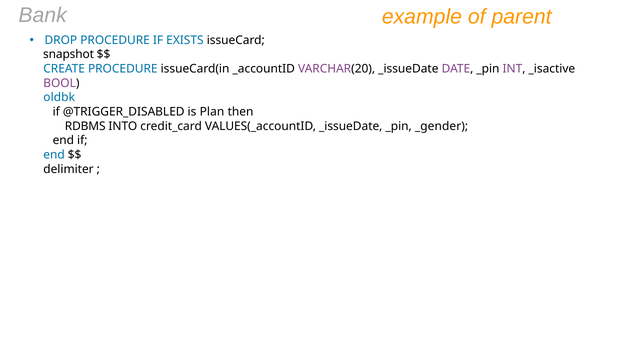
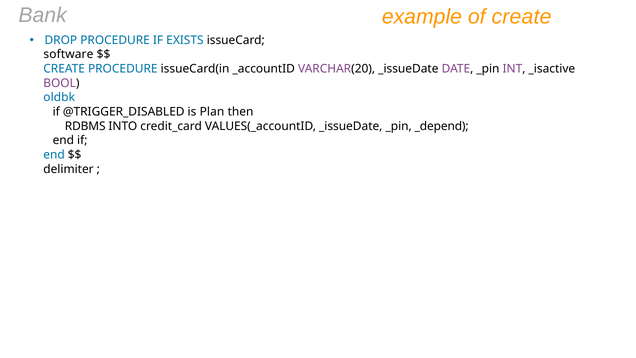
of parent: parent -> create
snapshot: snapshot -> software
_gender: _gender -> _depend
